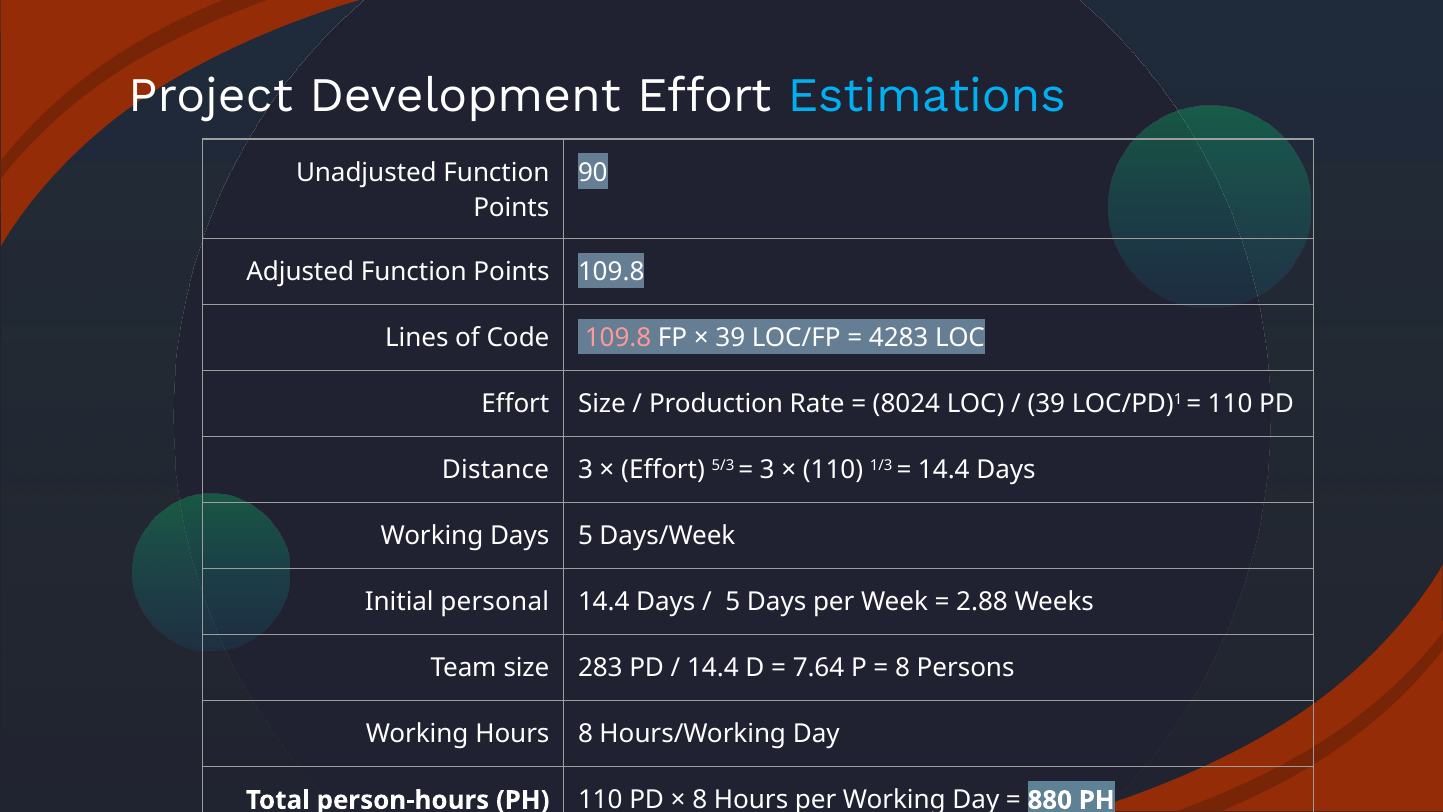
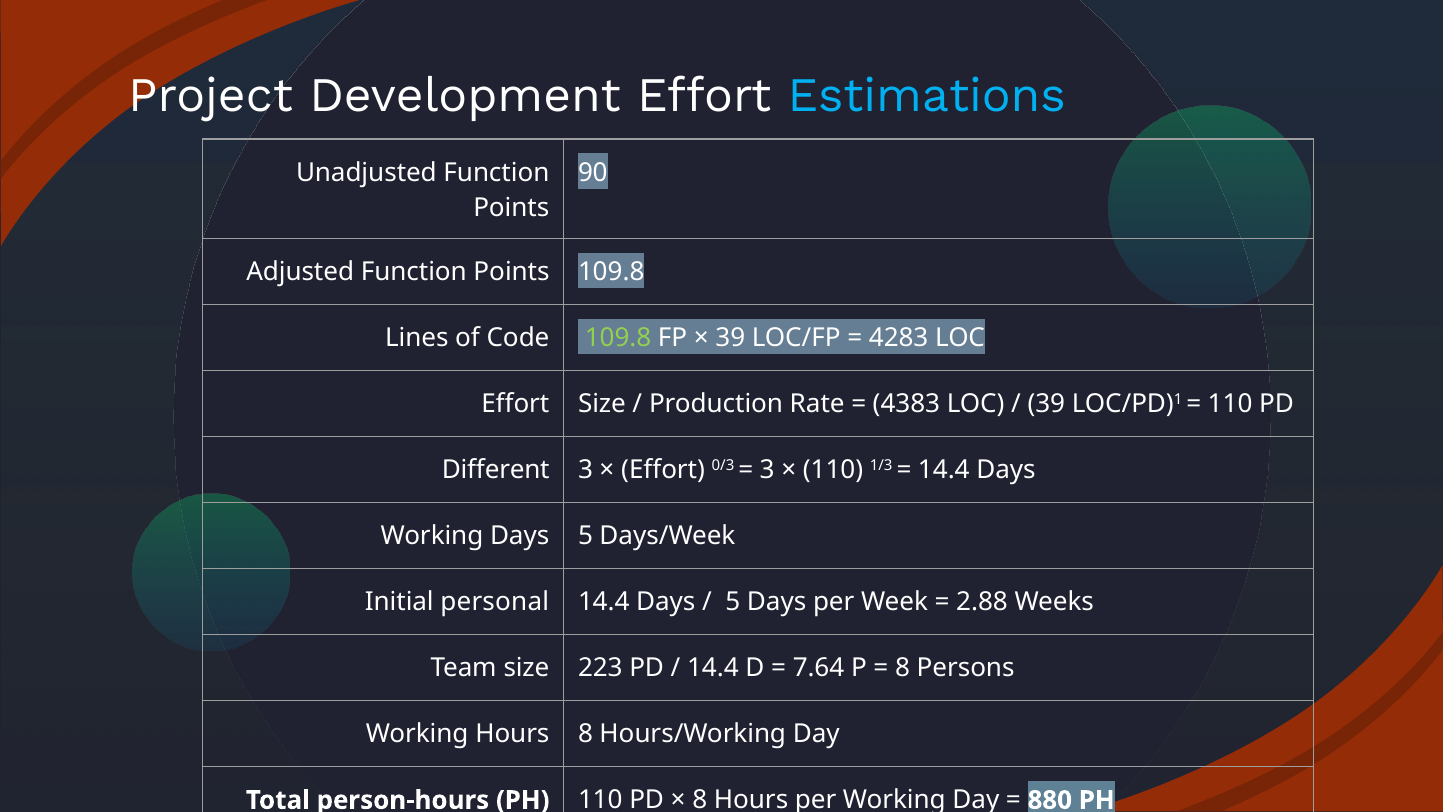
109.8 at (618, 338) colour: pink -> light green
8024: 8024 -> 4383
Distance: Distance -> Different
5/3: 5/3 -> 0/3
283: 283 -> 223
